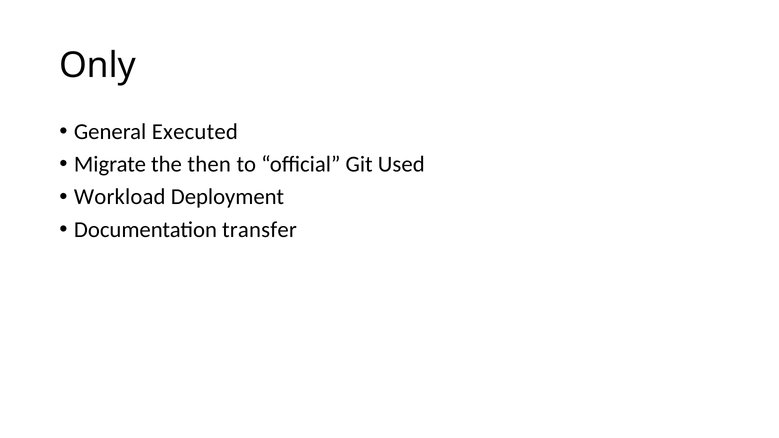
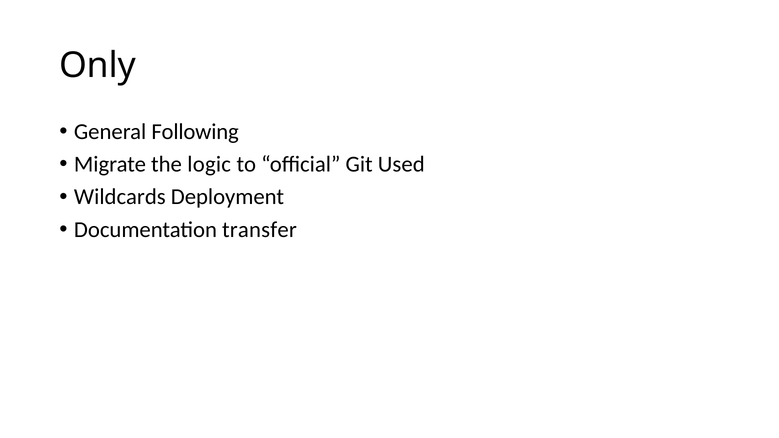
Executed: Executed -> Following
then: then -> logic
Workload: Workload -> Wildcards
